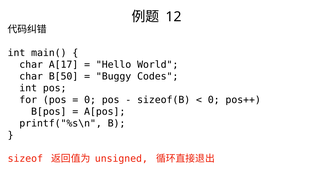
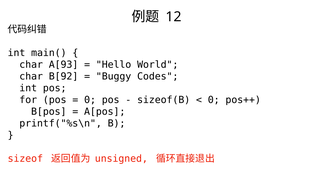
A[17: A[17 -> A[93
B[50: B[50 -> B[92
